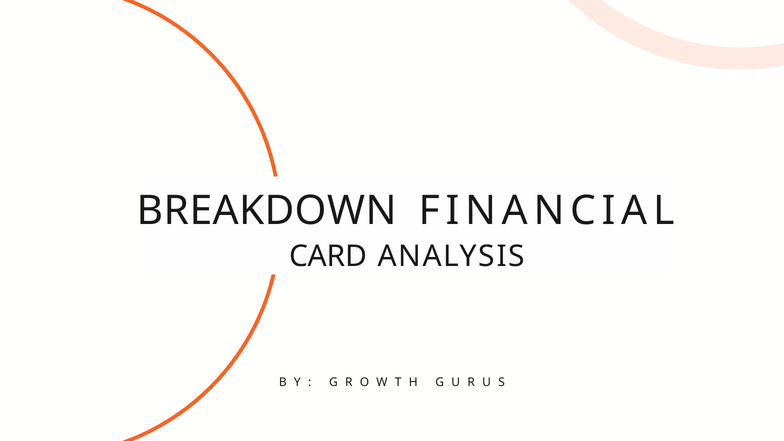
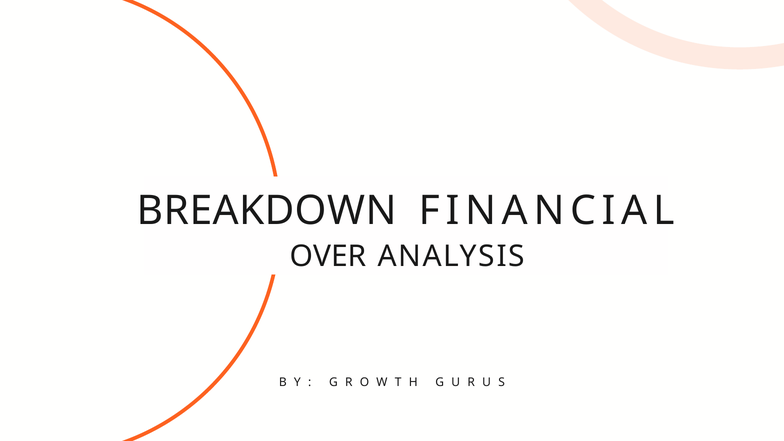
CARD: CARD -> OVER
